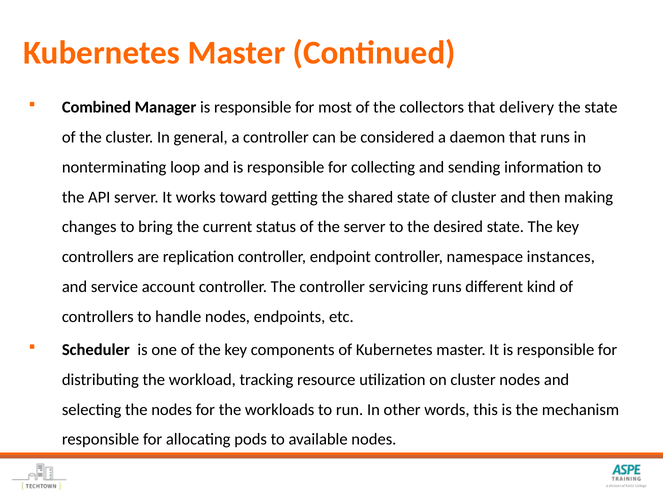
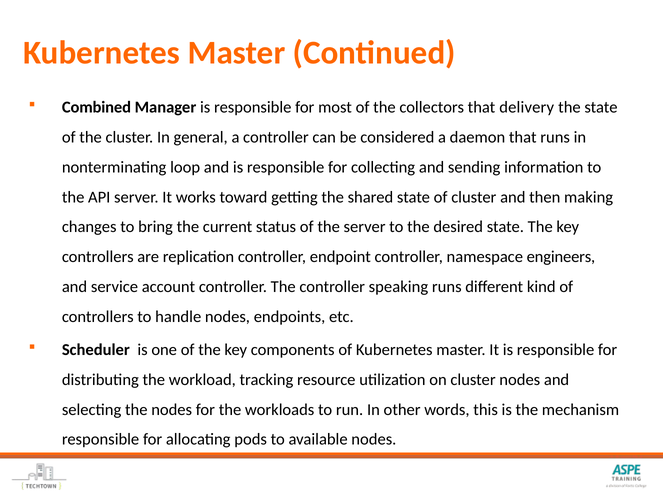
instances: instances -> engineers
servicing: servicing -> speaking
